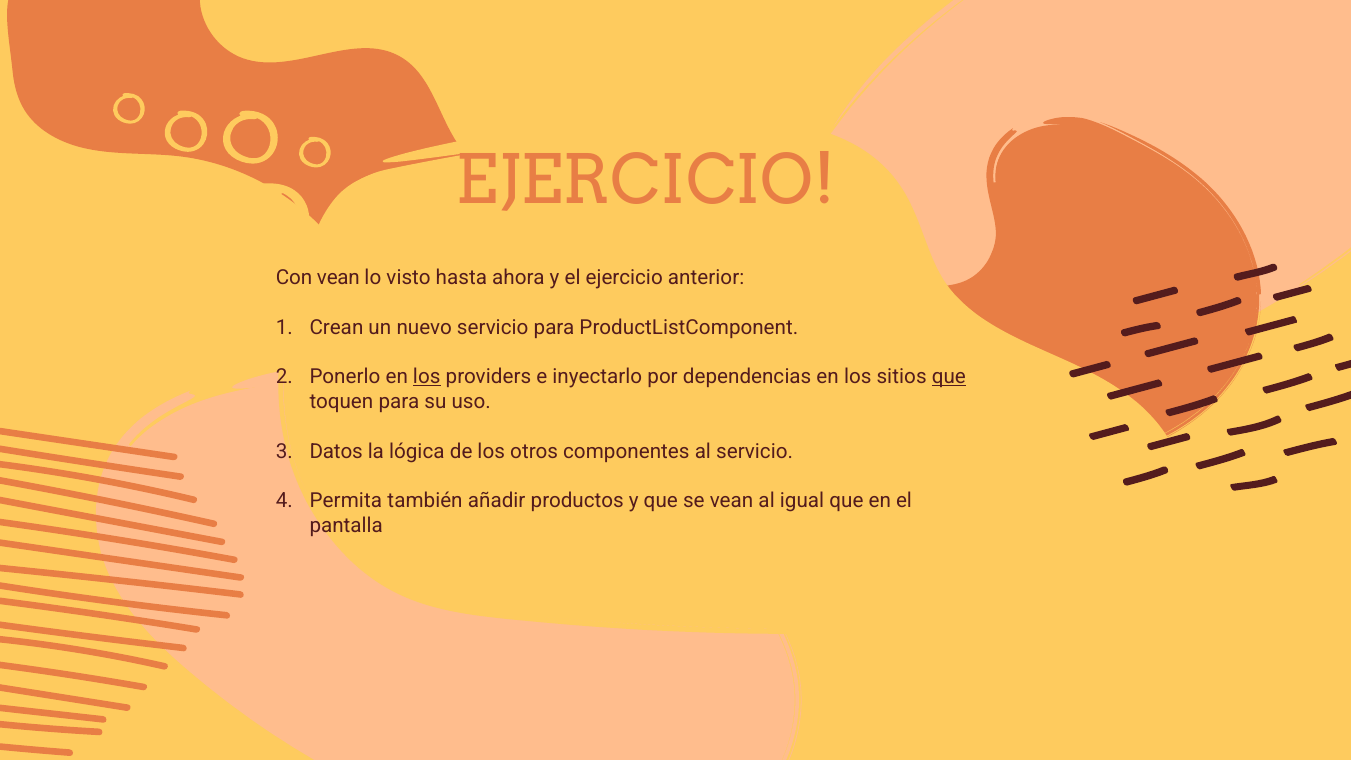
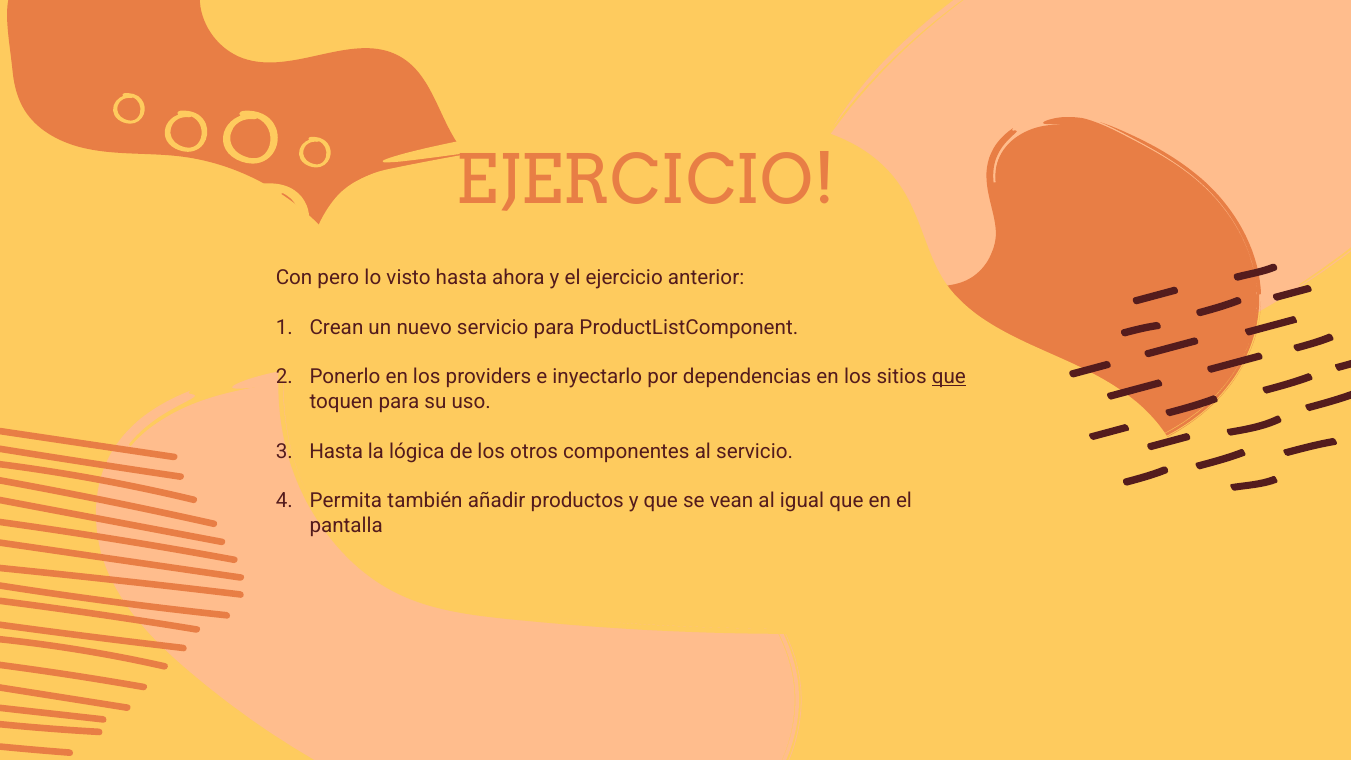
Con vean: vean -> pero
los at (427, 377) underline: present -> none
Datos at (336, 451): Datos -> Hasta
